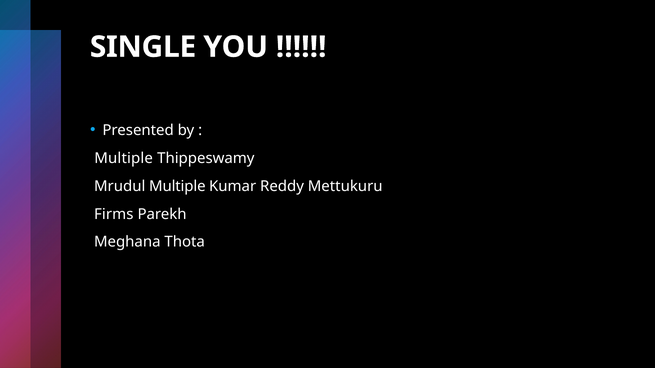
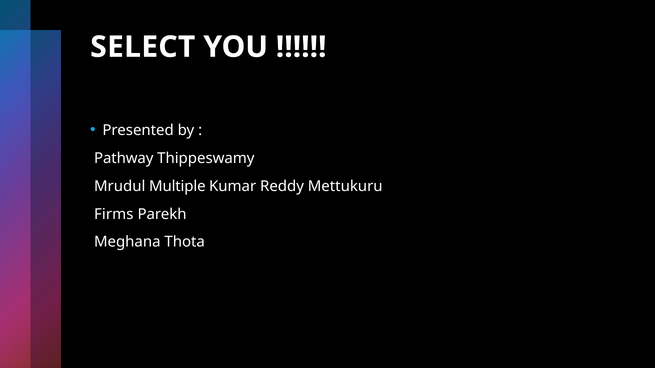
SINGLE: SINGLE -> SELECT
Multiple at (124, 158): Multiple -> Pathway
